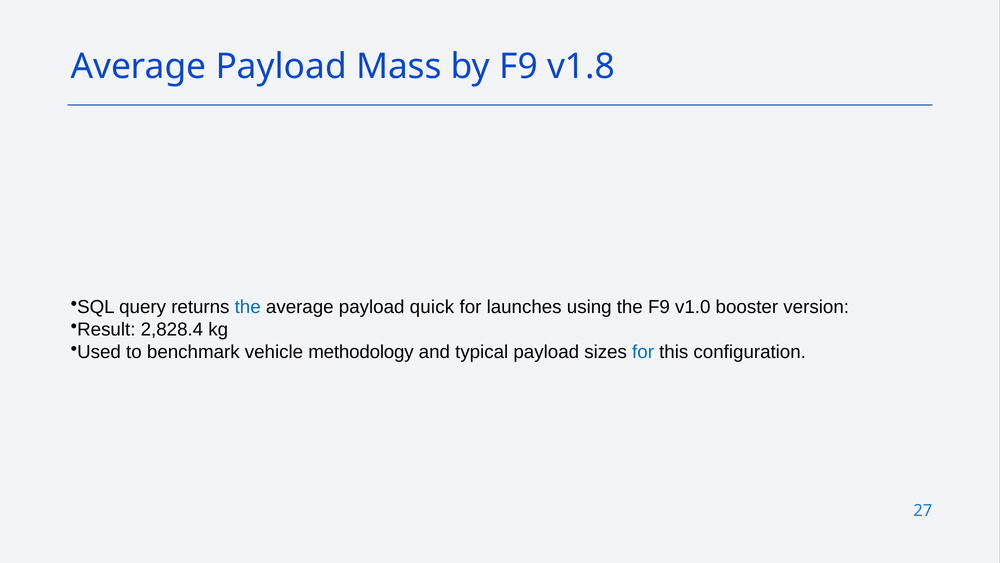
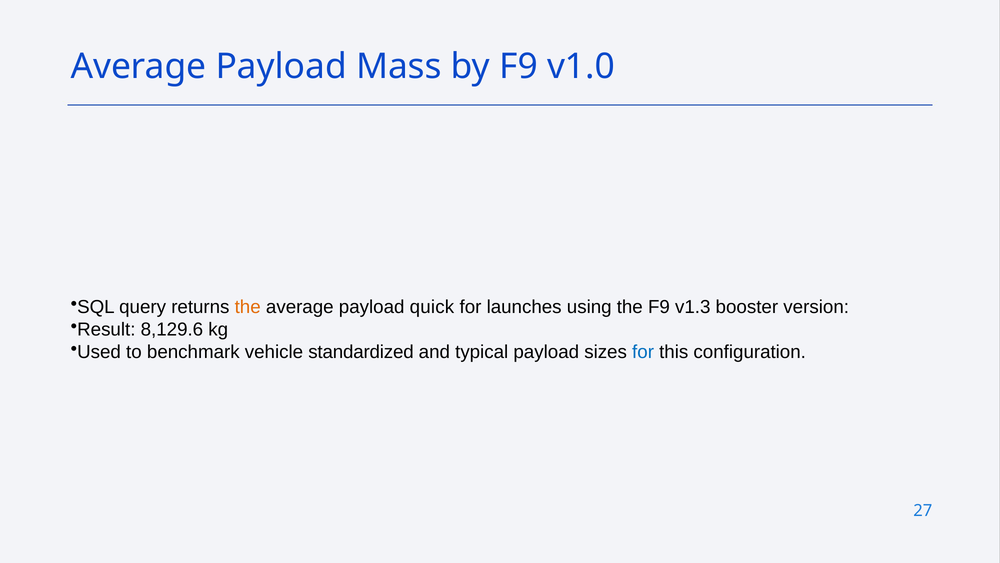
v1.8: v1.8 -> v1.0
the at (248, 307) colour: blue -> orange
v1.0: v1.0 -> v1.3
2,828.4: 2,828.4 -> 8,129.6
methodology: methodology -> standardized
